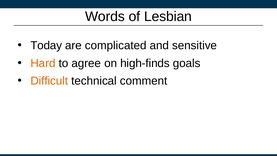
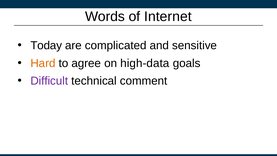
Lesbian: Lesbian -> Internet
high-finds: high-finds -> high-data
Difficult colour: orange -> purple
